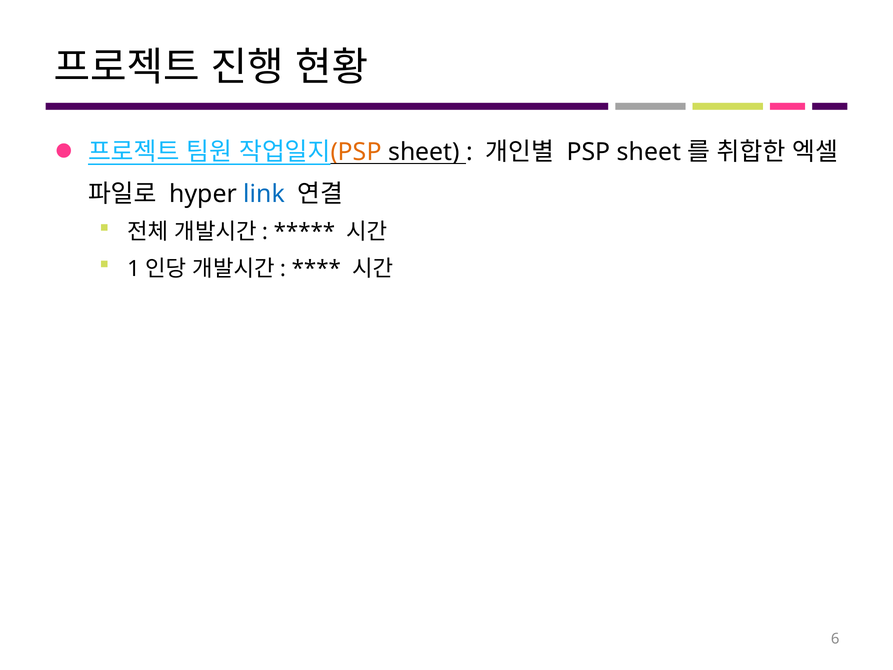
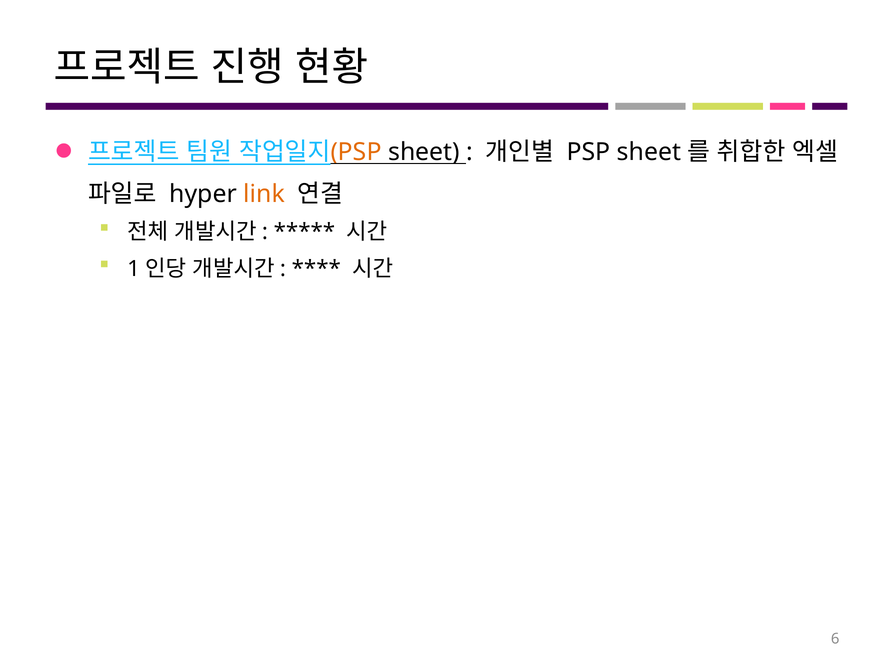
link colour: blue -> orange
